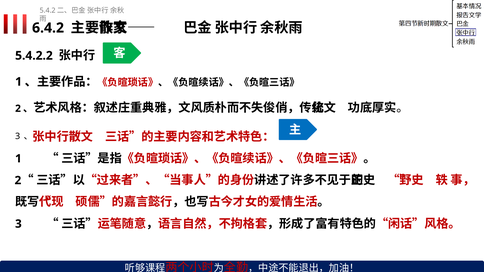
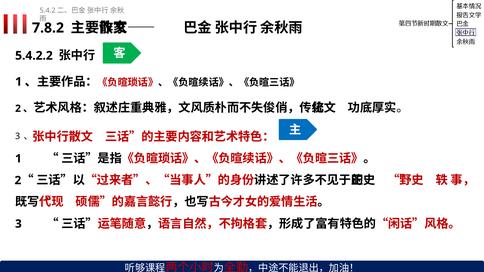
6.4.2: 6.4.2 -> 7.8.2
